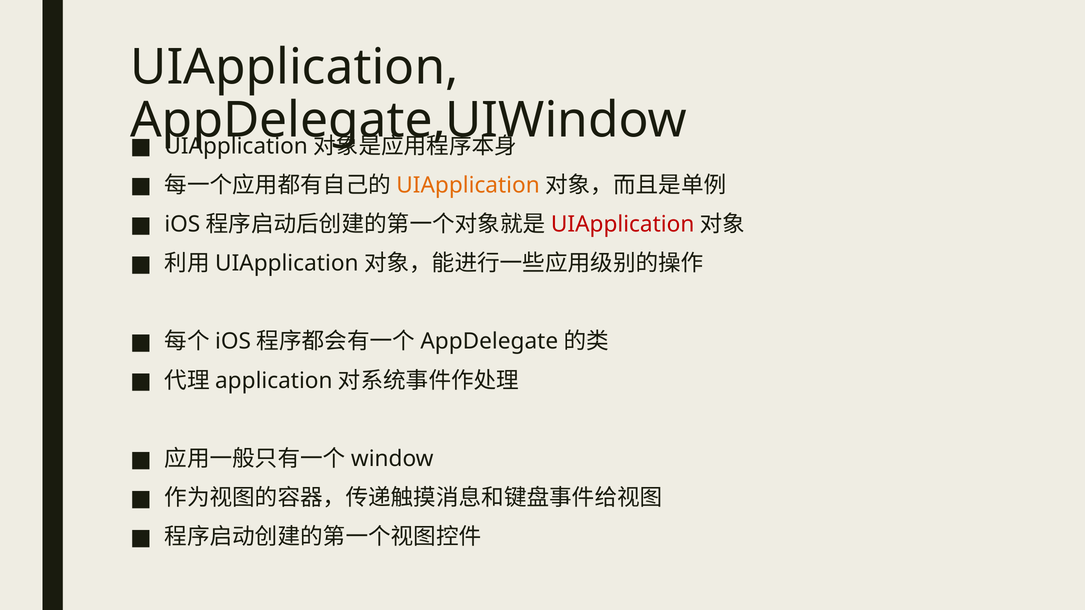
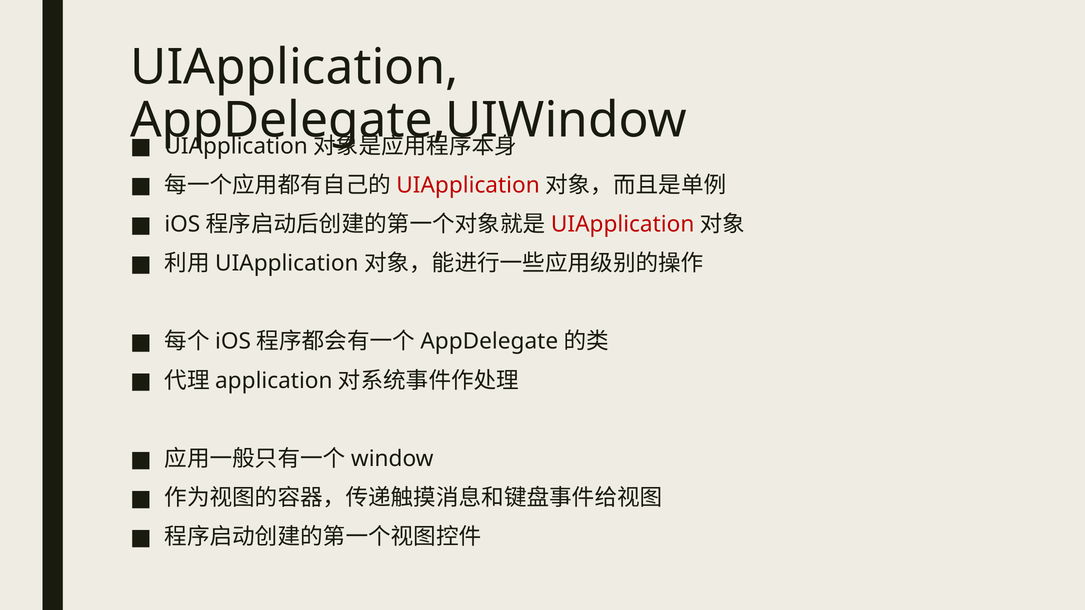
UIApplication at (468, 185) colour: orange -> red
